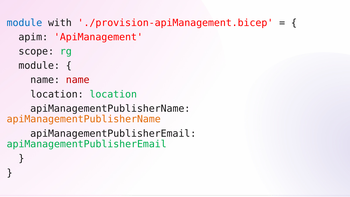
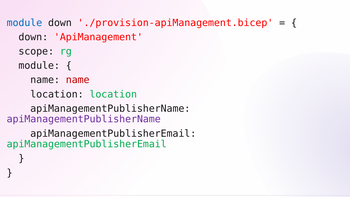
module with: with -> down
apim at (33, 37): apim -> down
apiManagementPublisherName at (84, 119) colour: orange -> purple
